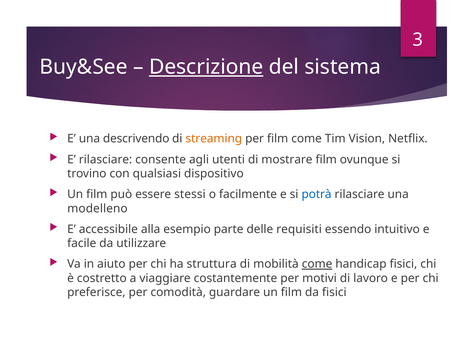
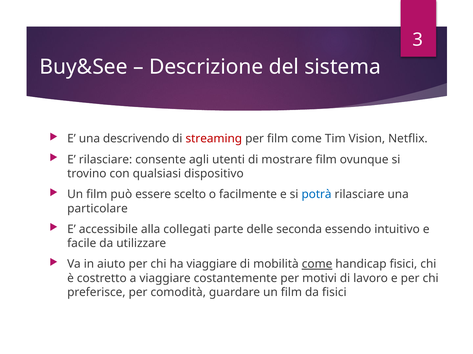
Descrizione underline: present -> none
streaming colour: orange -> red
stessi: stessi -> scelto
modelleno: modelleno -> particolare
esempio: esempio -> collegati
requisiti: requisiti -> seconda
ha struttura: struttura -> viaggiare
